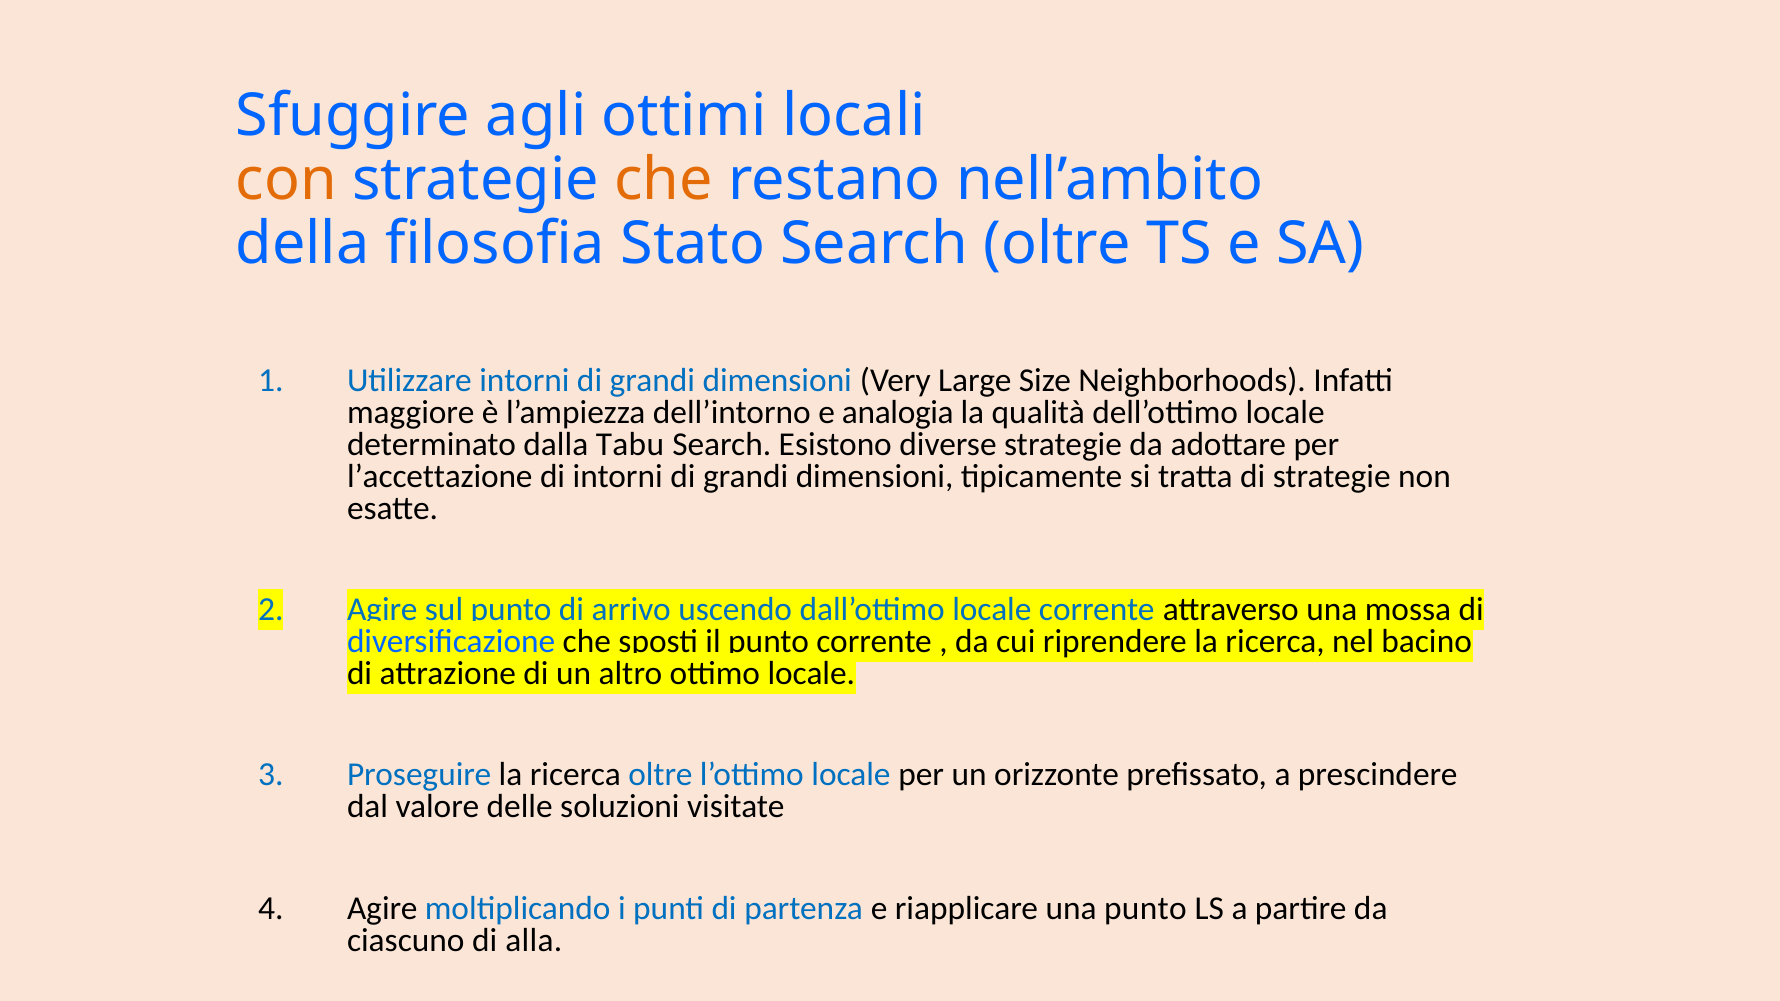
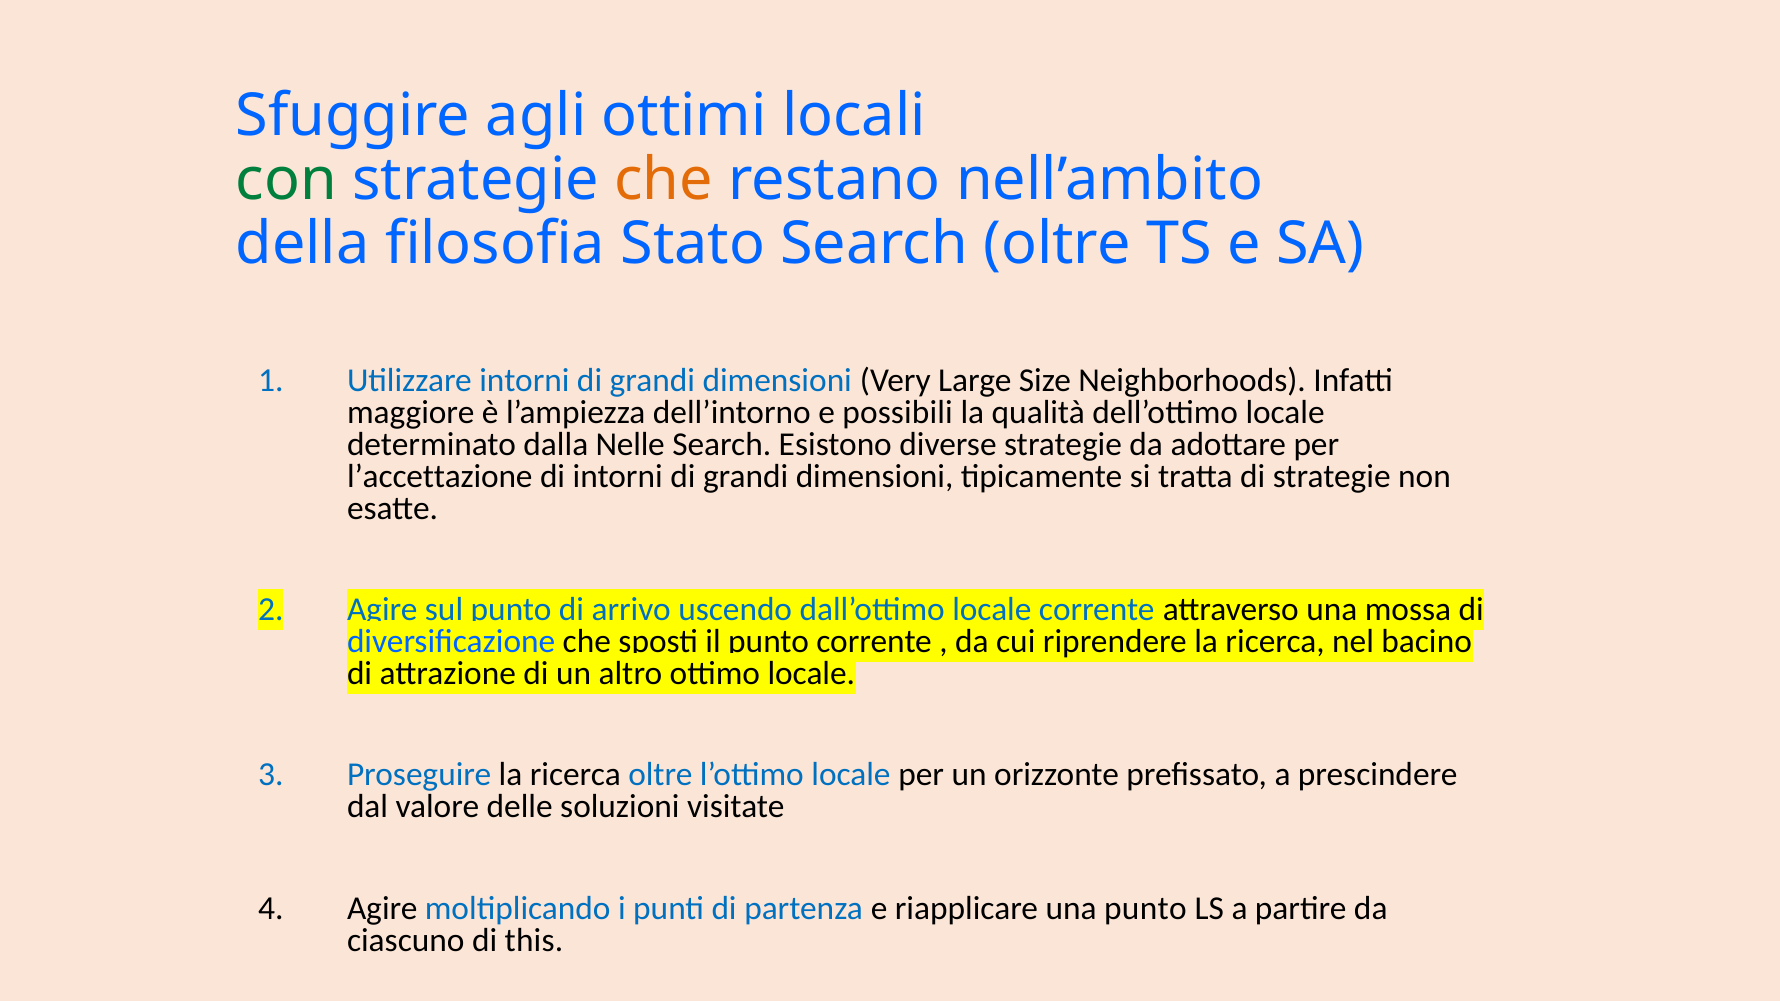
con colour: orange -> green
analogia: analogia -> possibili
Tabu: Tabu -> Nelle
alla: alla -> this
